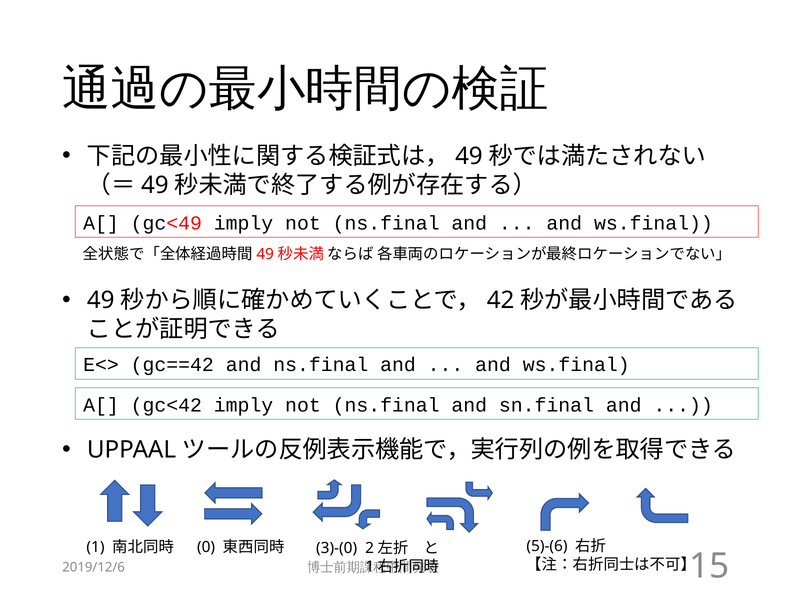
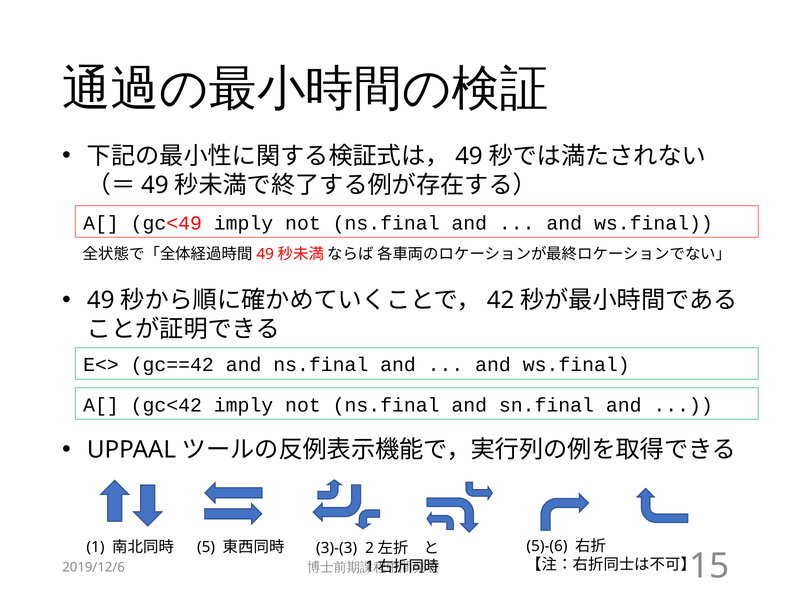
0: 0 -> 5
3)-(0: 3)-(0 -> 3)-(3
